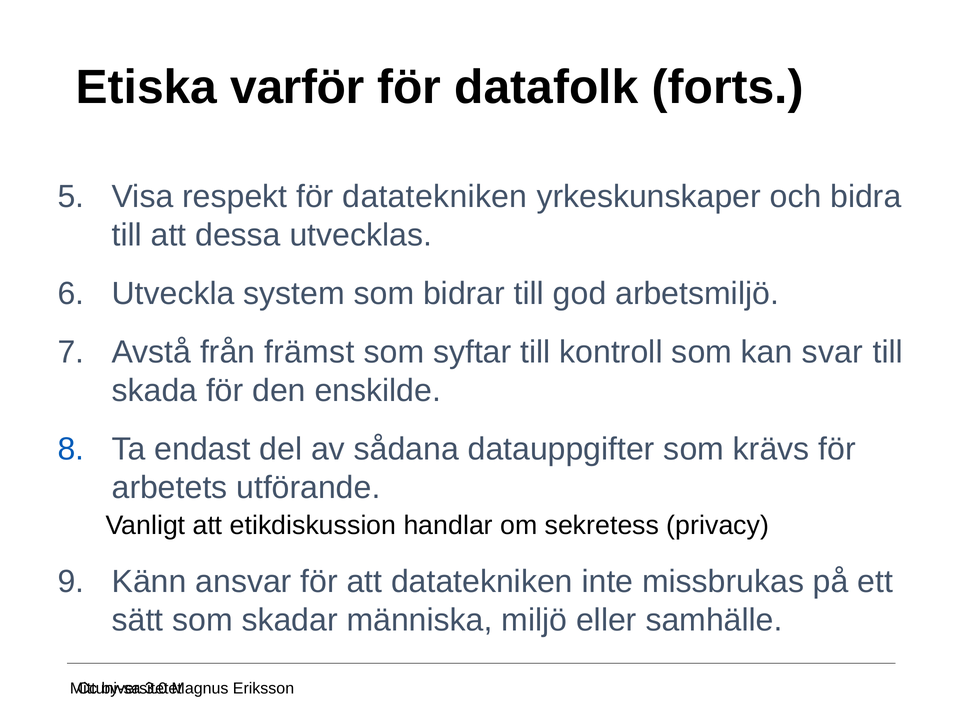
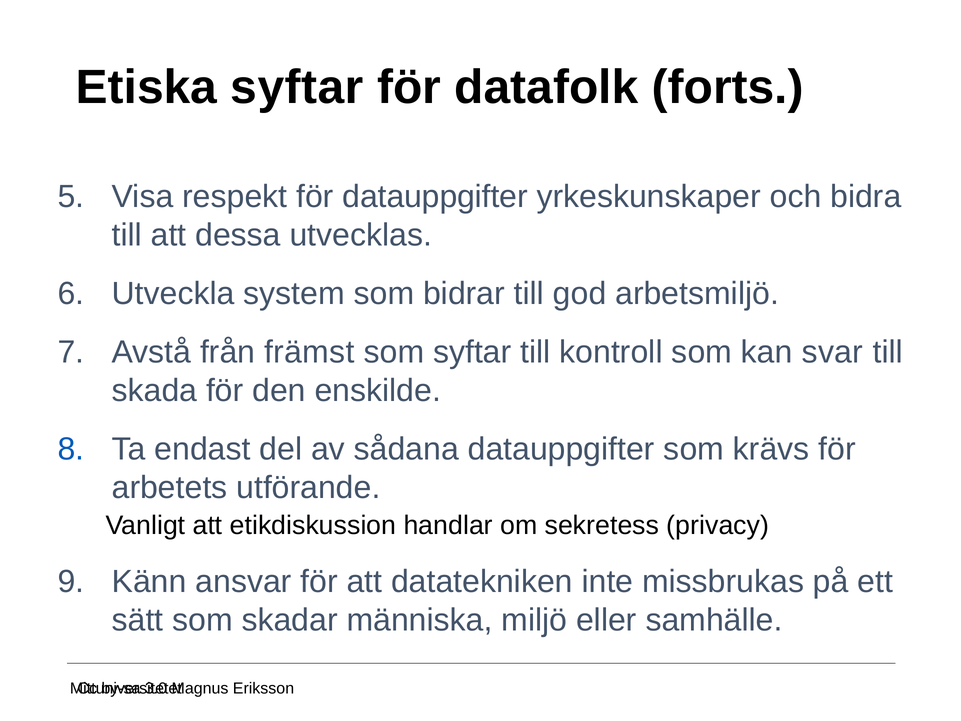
Etiska varför: varför -> syftar
för datatekniken: datatekniken -> datauppgifter
